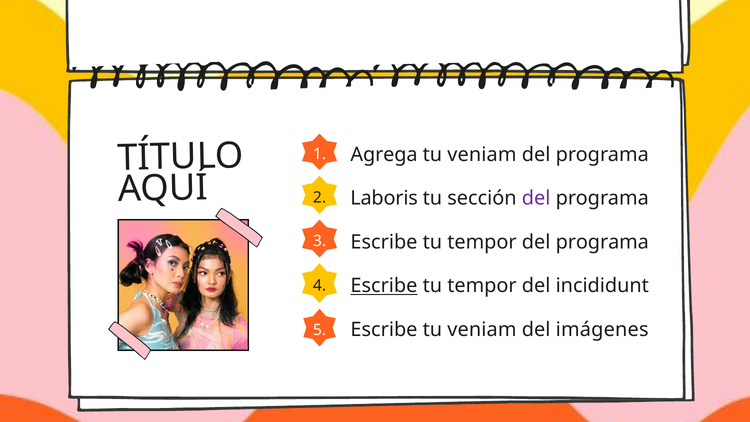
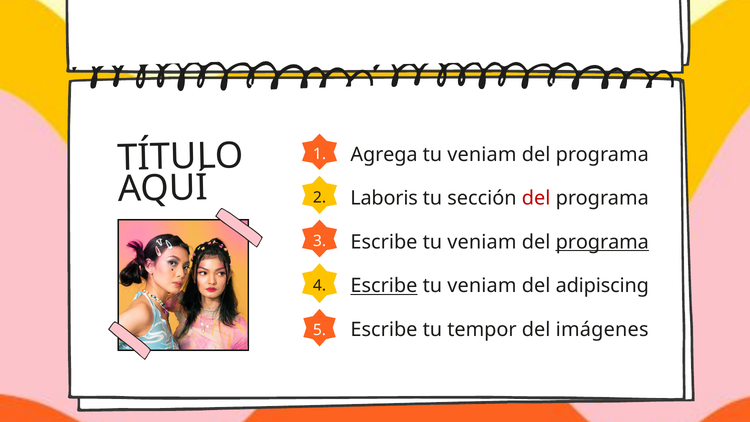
del at (536, 198) colour: purple -> red
tempor at (482, 242): tempor -> veniam
programa at (602, 242) underline: none -> present
tempor at (482, 286): tempor -> veniam
incididunt: incididunt -> adipiscing
Escribe tu veniam: veniam -> tempor
